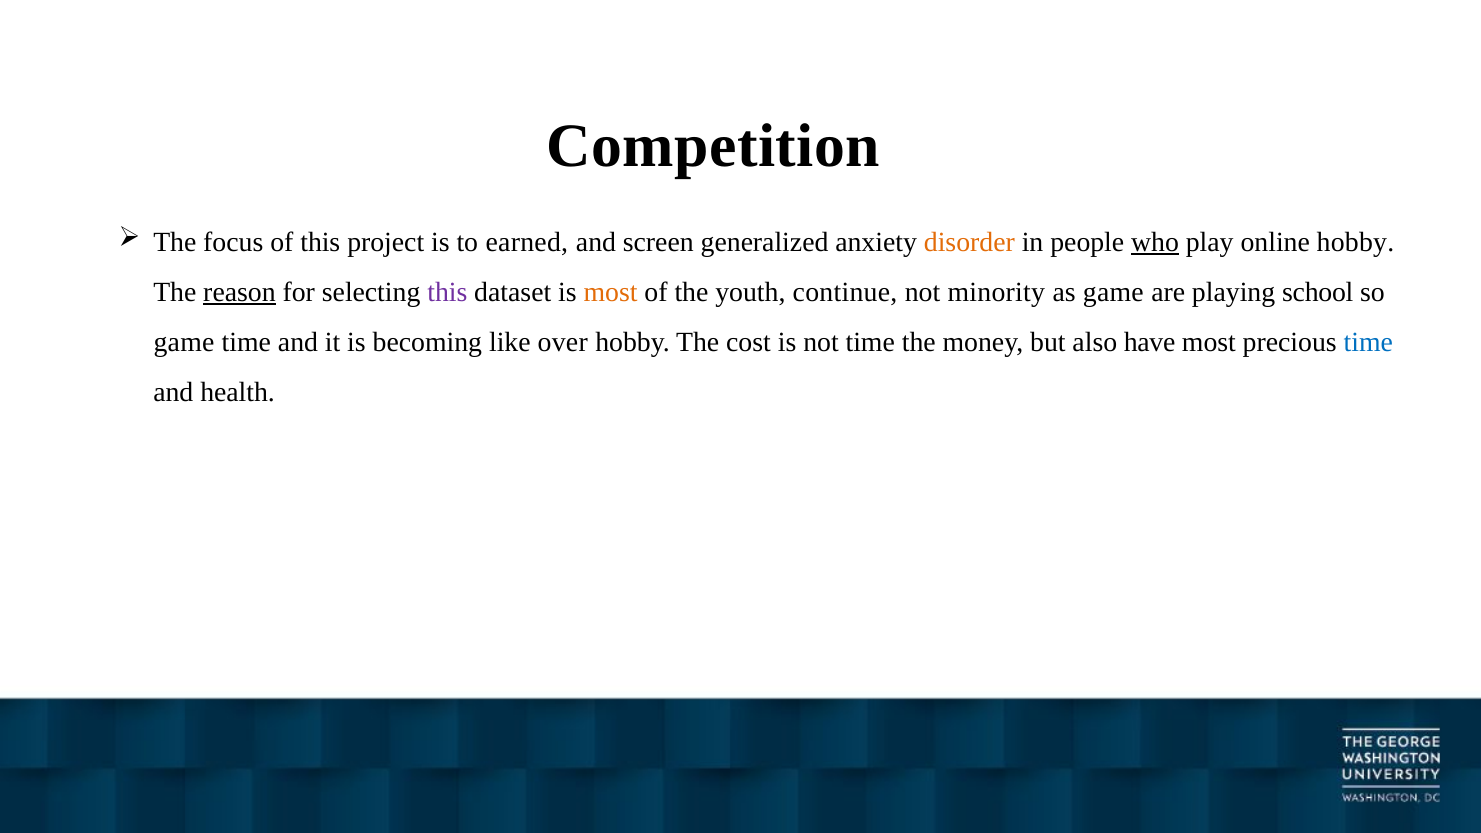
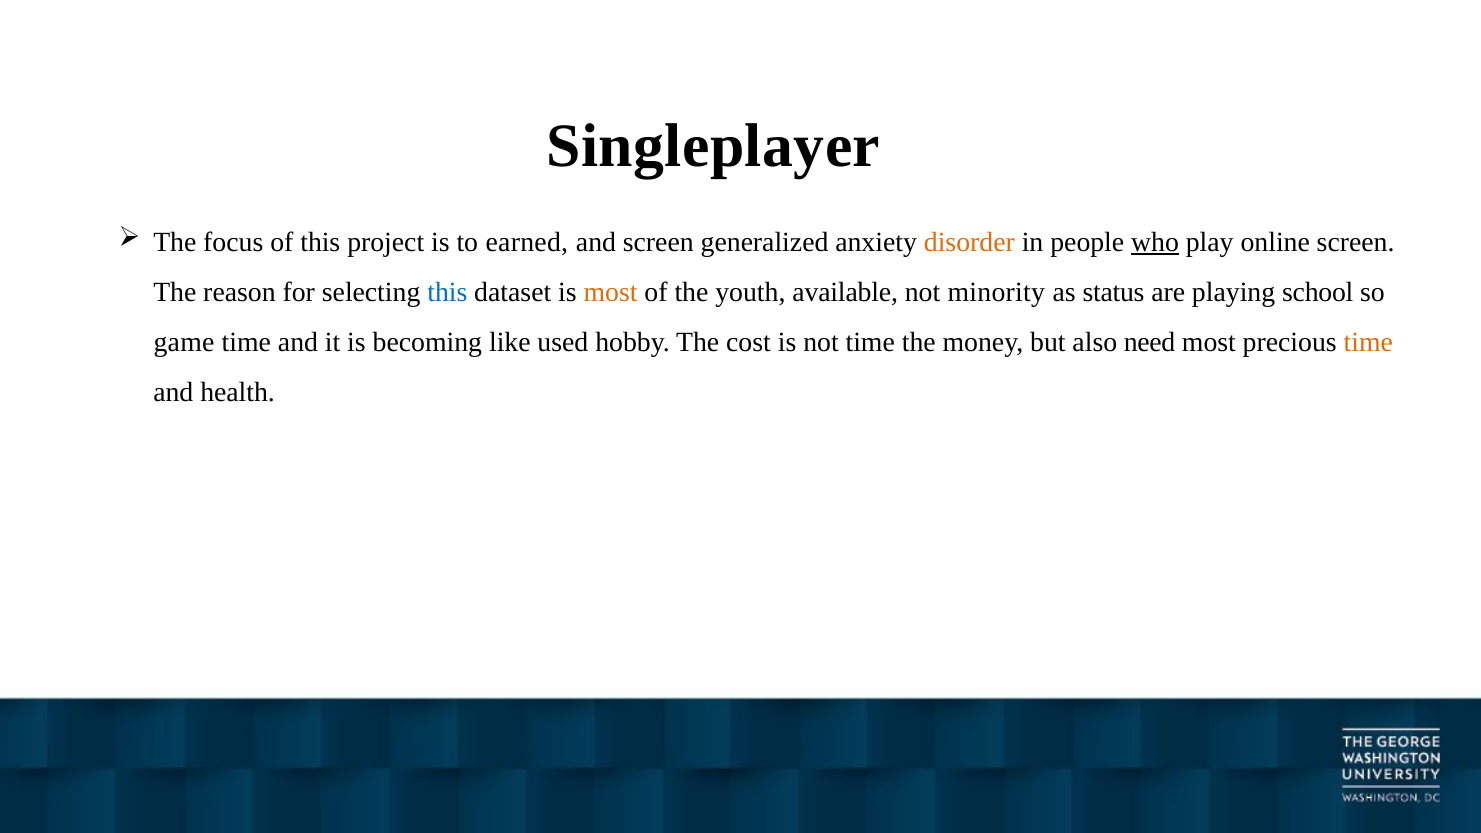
Competition: Competition -> Singleplayer
online hobby: hobby -> screen
reason underline: present -> none
this at (447, 292) colour: purple -> blue
continue: continue -> available
as game: game -> status
over: over -> used
have: have -> need
time at (1368, 342) colour: blue -> orange
